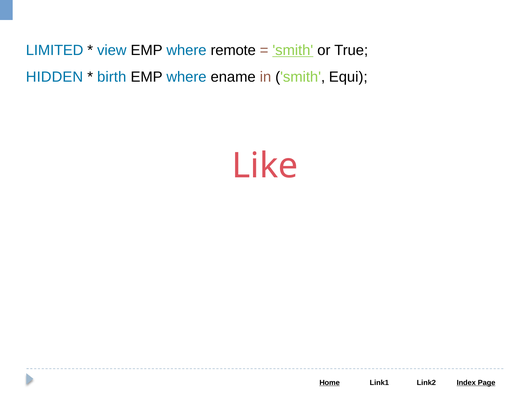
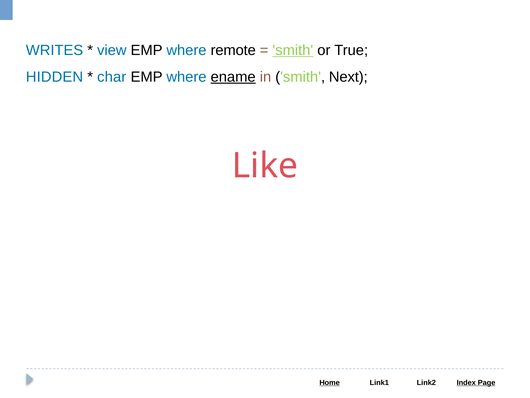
LIMITED: LIMITED -> WRITES
birth: birth -> char
ename underline: none -> present
Equi: Equi -> Next
